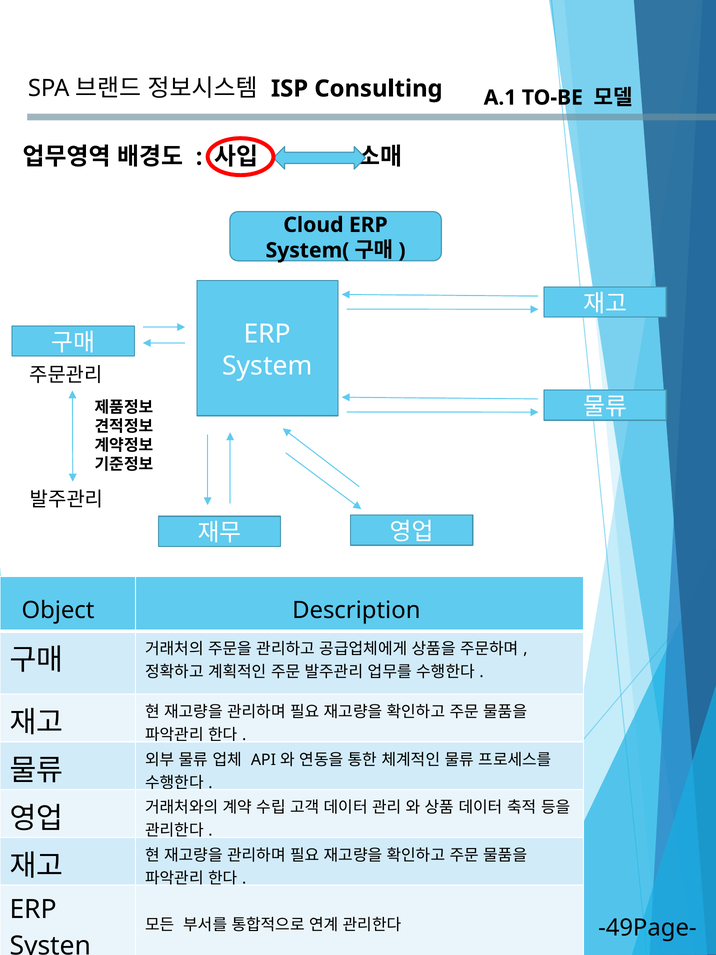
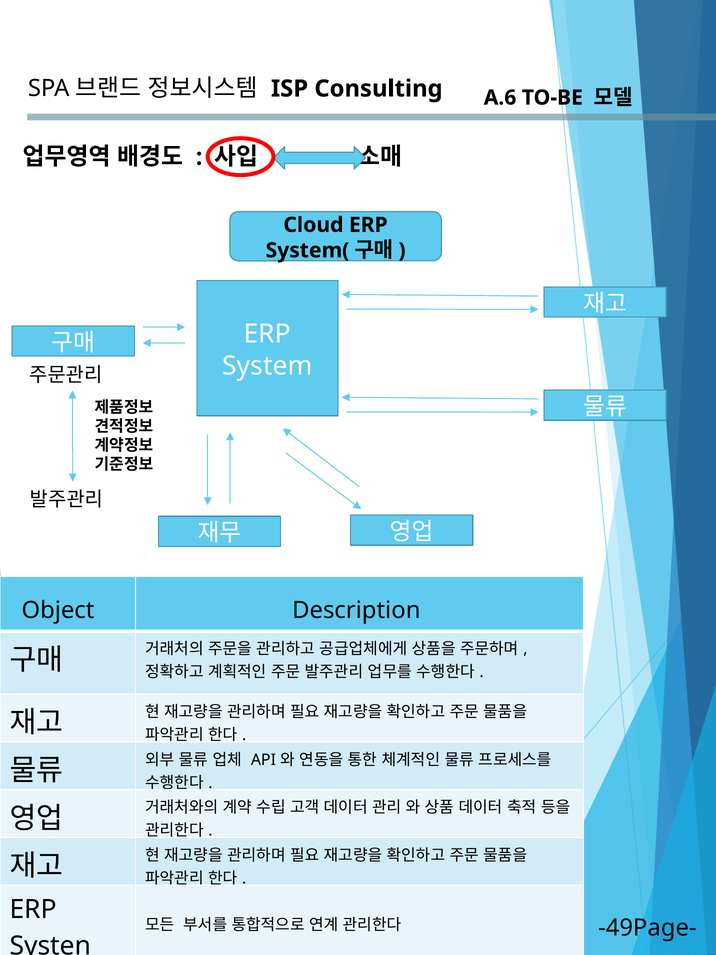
A.1: A.1 -> A.6
